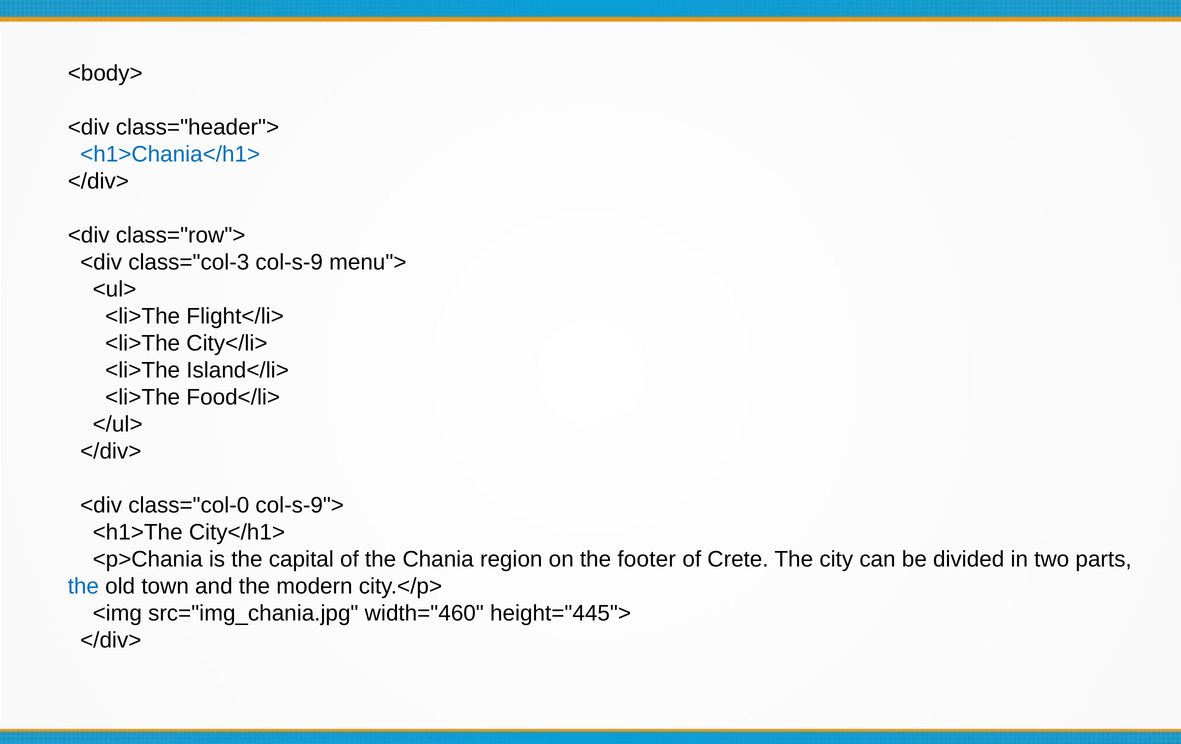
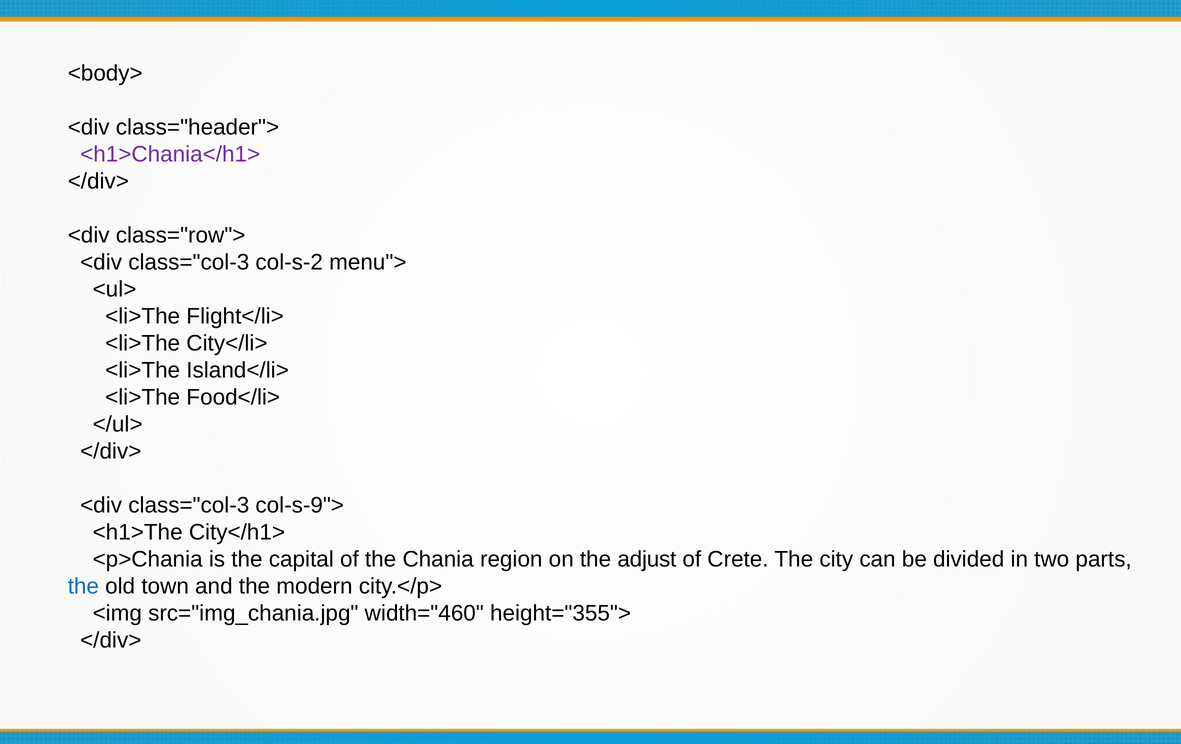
<h1>Chania</h1> colour: blue -> purple
col-s-9: col-s-9 -> col-s-2
class="col-0 at (189, 505): class="col-0 -> class="col-3
footer: footer -> adjust
height="445">: height="445"> -> height="355">
